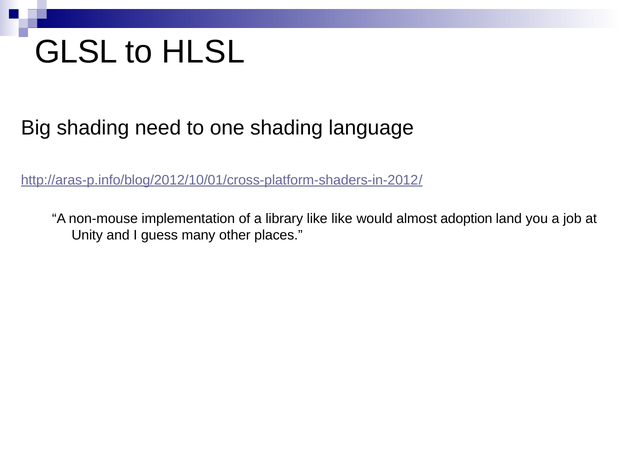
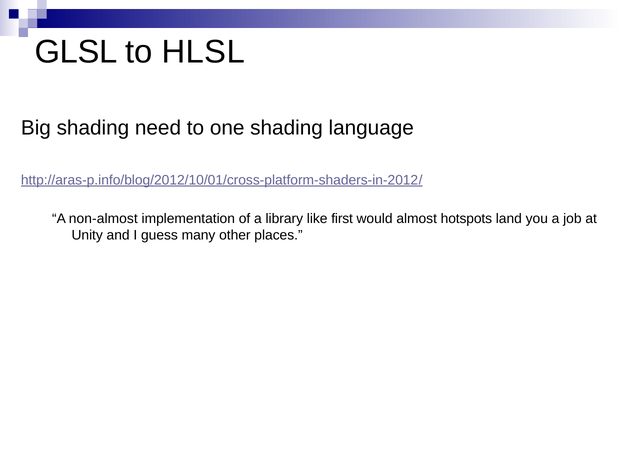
non-mouse: non-mouse -> non-almost
like like: like -> first
adoption: adoption -> hotspots
